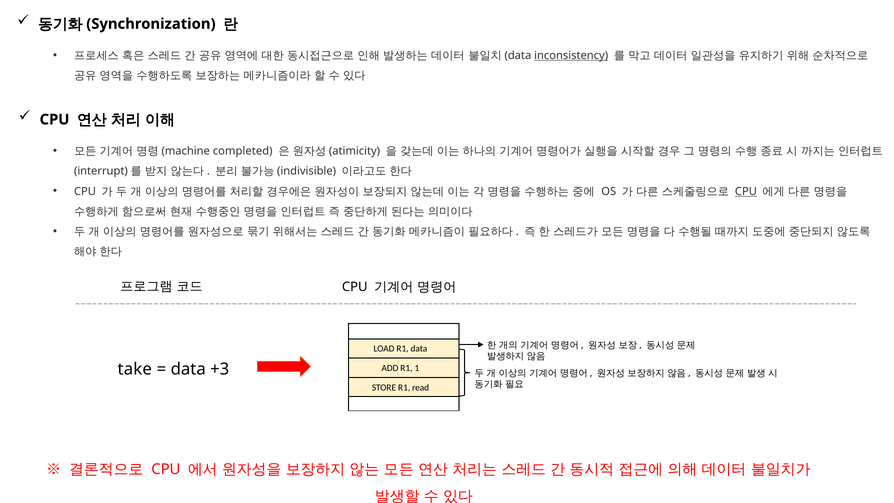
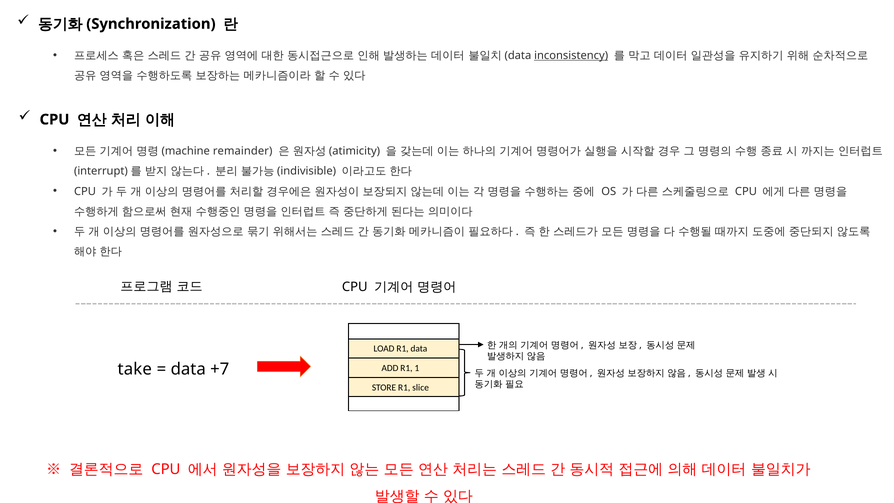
completed: completed -> remainder
CPU at (746, 191) underline: present -> none
+3: +3 -> +7
read: read -> slice
